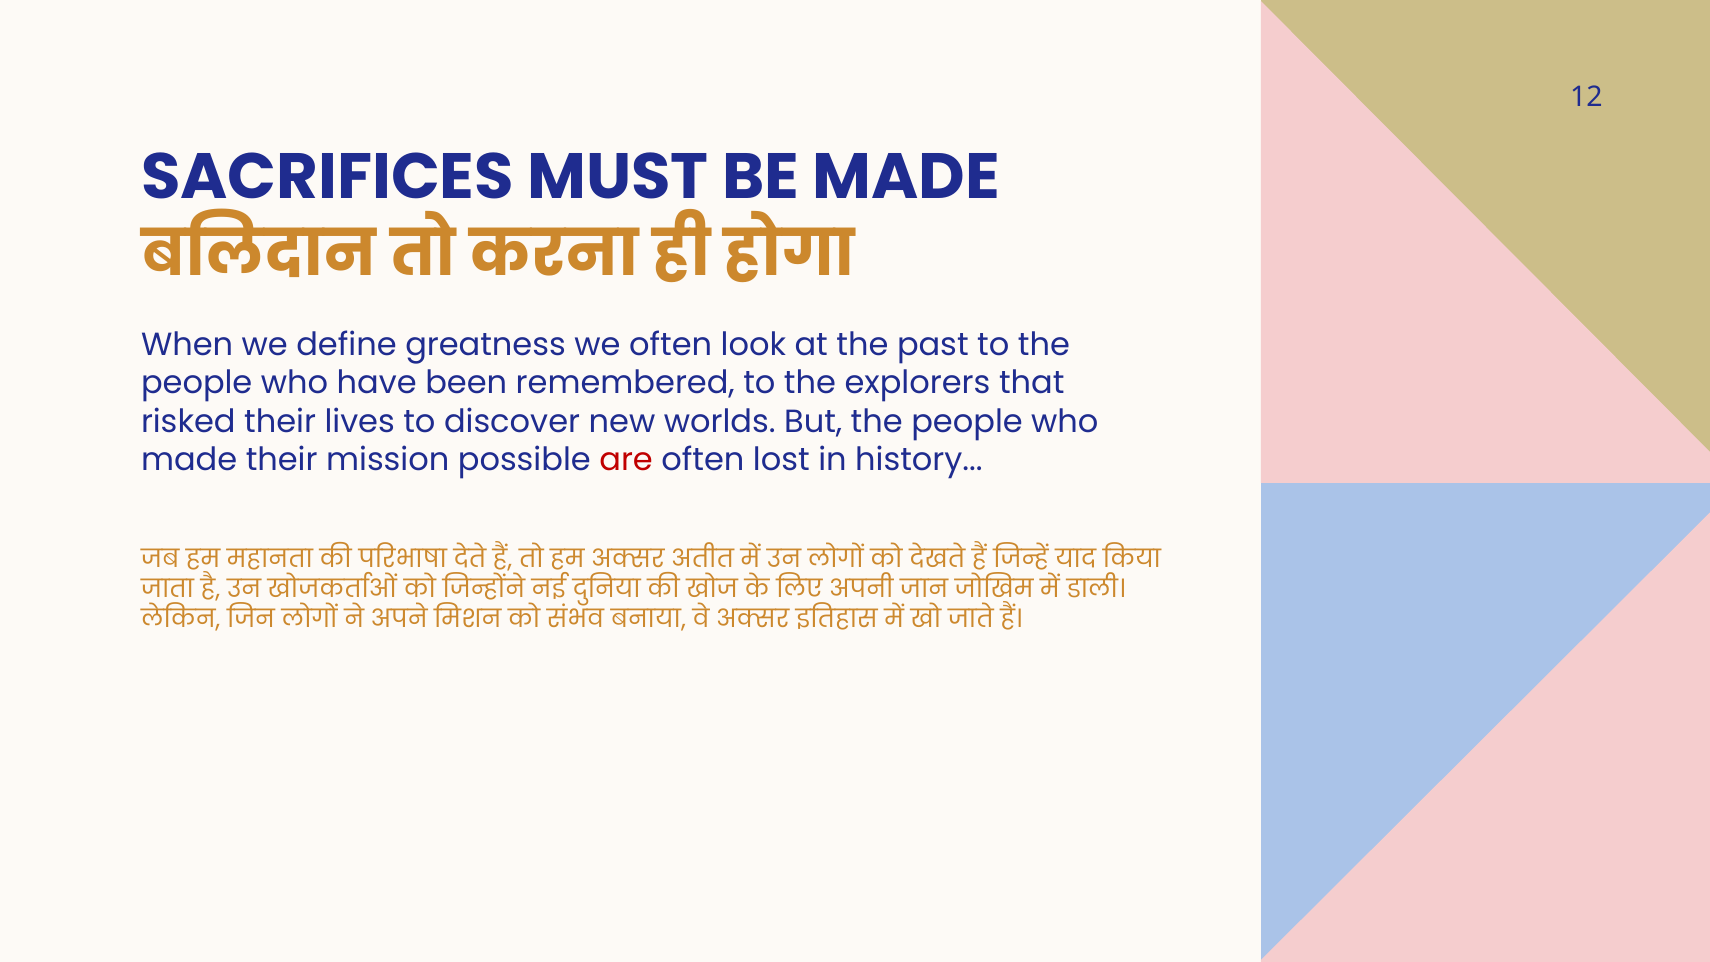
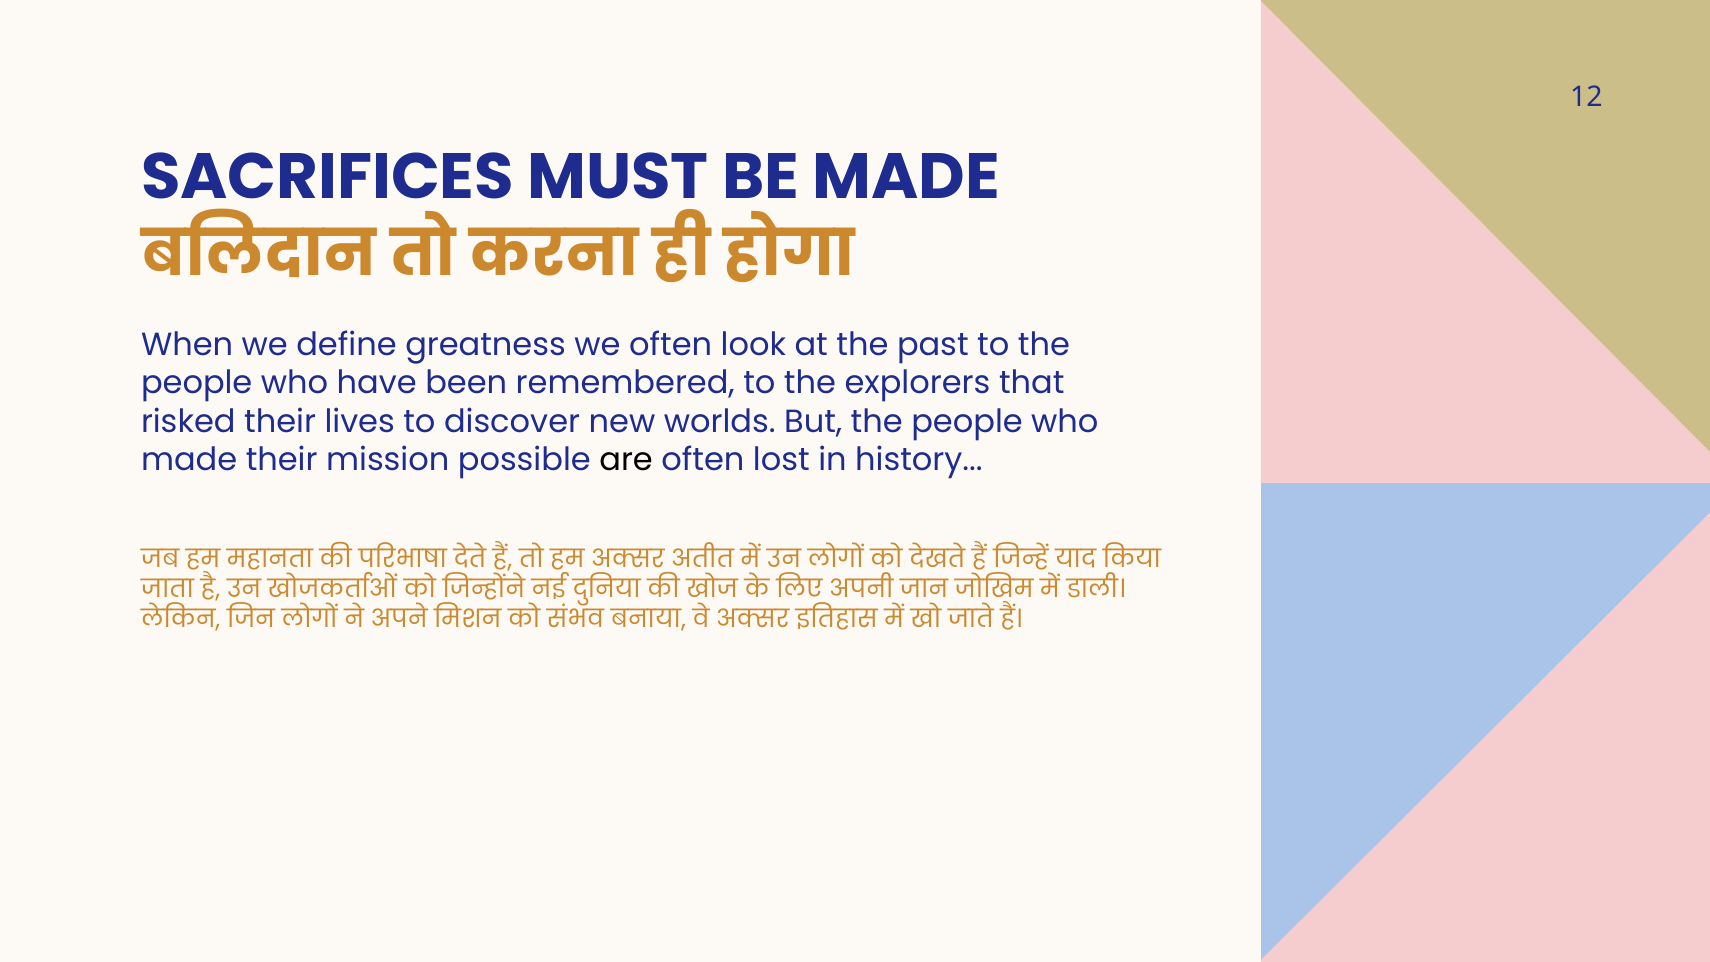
are colour: red -> black
